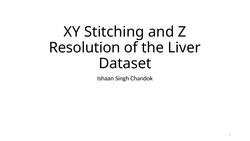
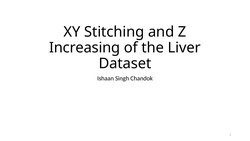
Resolution: Resolution -> Increasing
